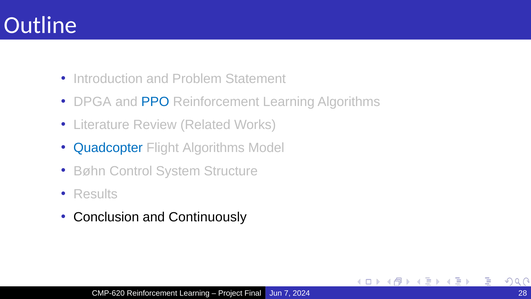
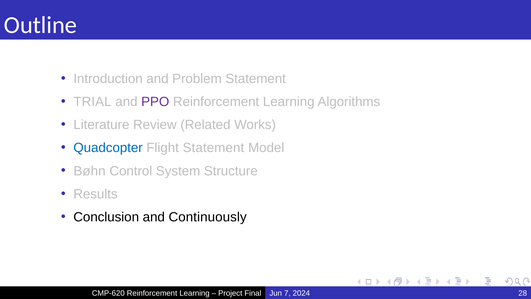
DPGA: DPGA -> TRIAL
PPO colour: blue -> purple
Flight Algorithms: Algorithms -> Statement
